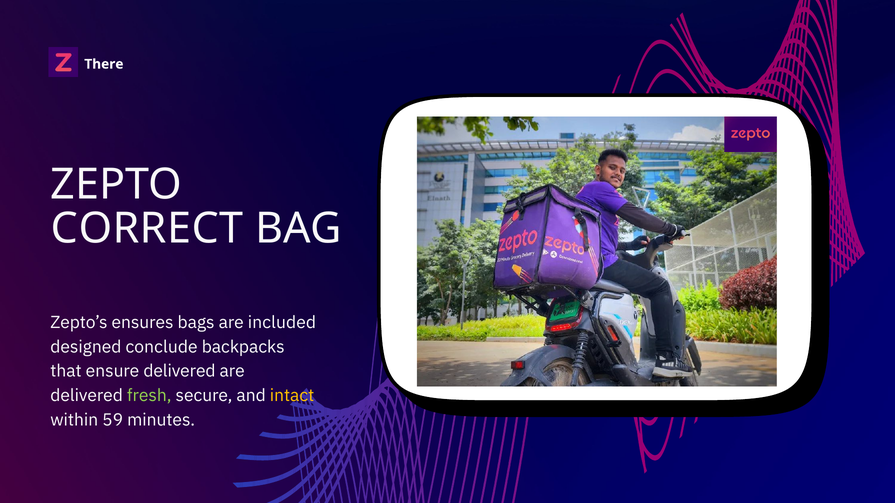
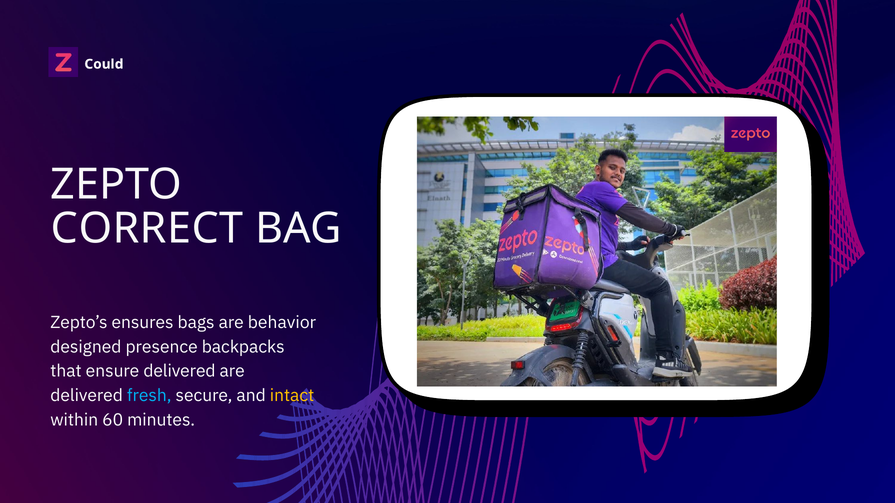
There: There -> Could
included: included -> behavior
conclude: conclude -> presence
fresh colour: light green -> light blue
59: 59 -> 60
